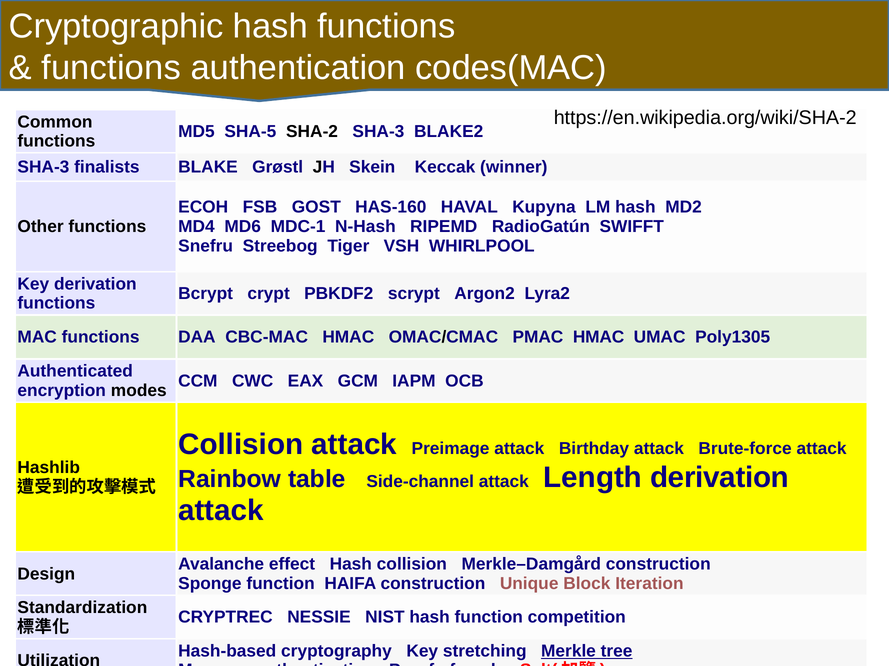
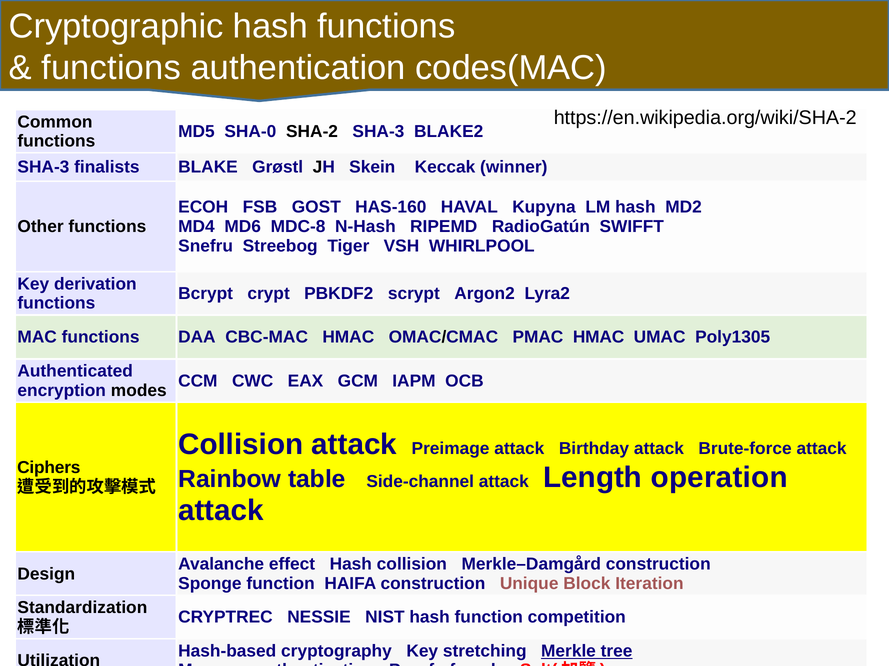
SHA-5: SHA-5 -> SHA-0
MDC-1: MDC-1 -> MDC-8
Hashlib: Hashlib -> Ciphers
Length derivation: derivation -> operation
